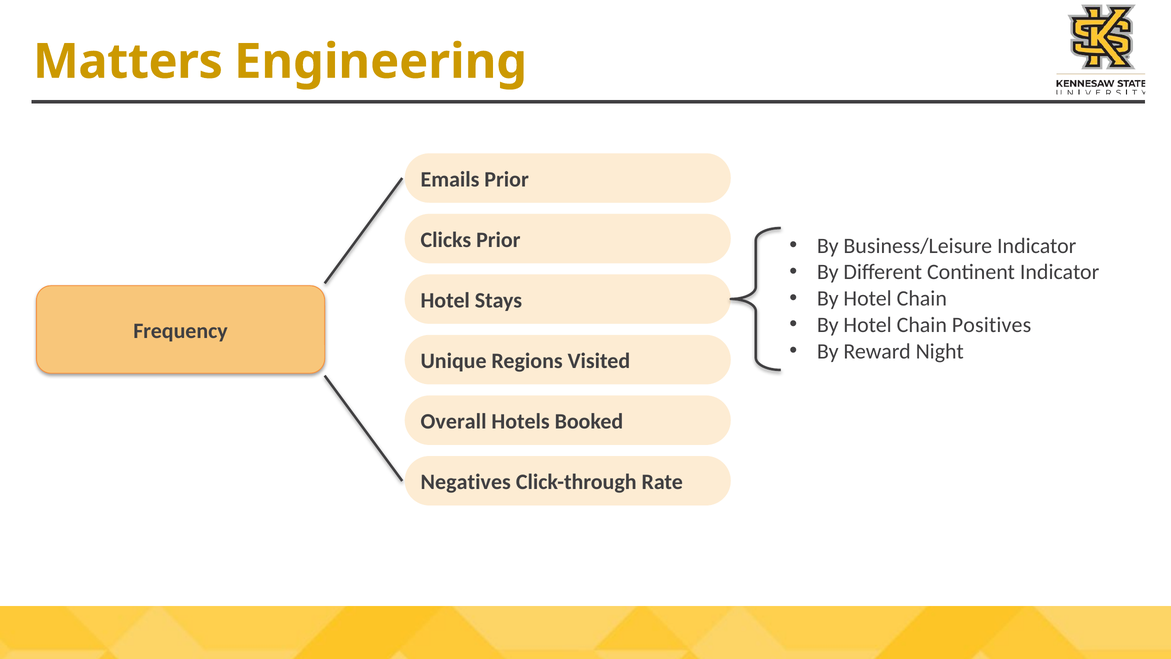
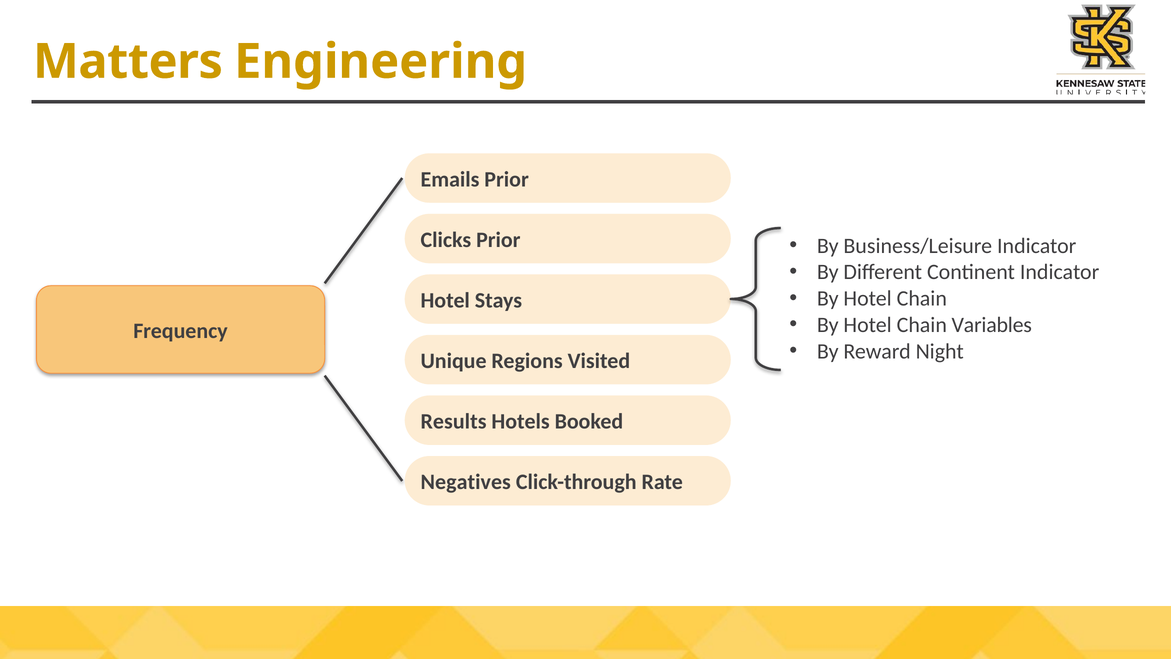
Positives: Positives -> Variables
Overall: Overall -> Results
